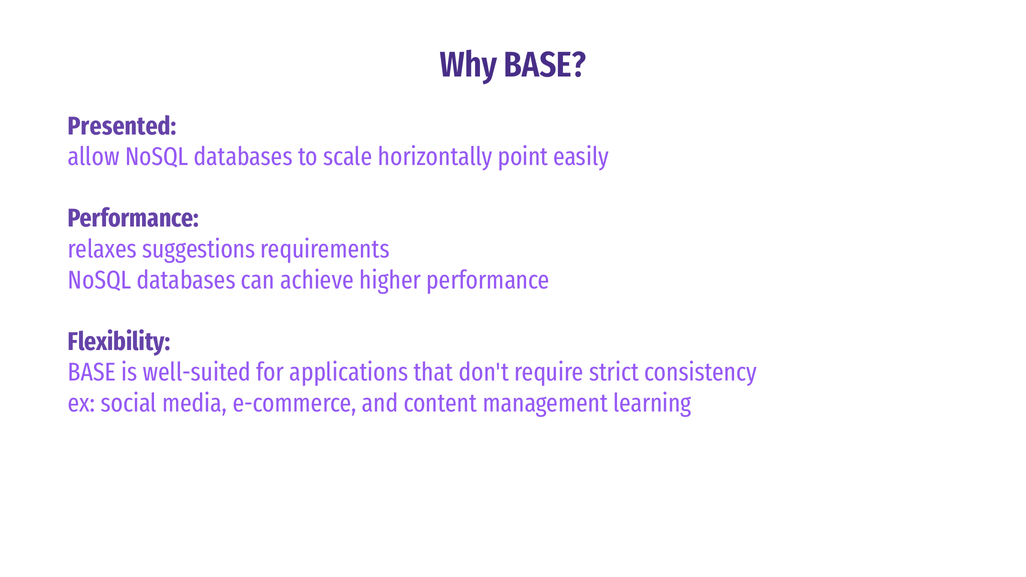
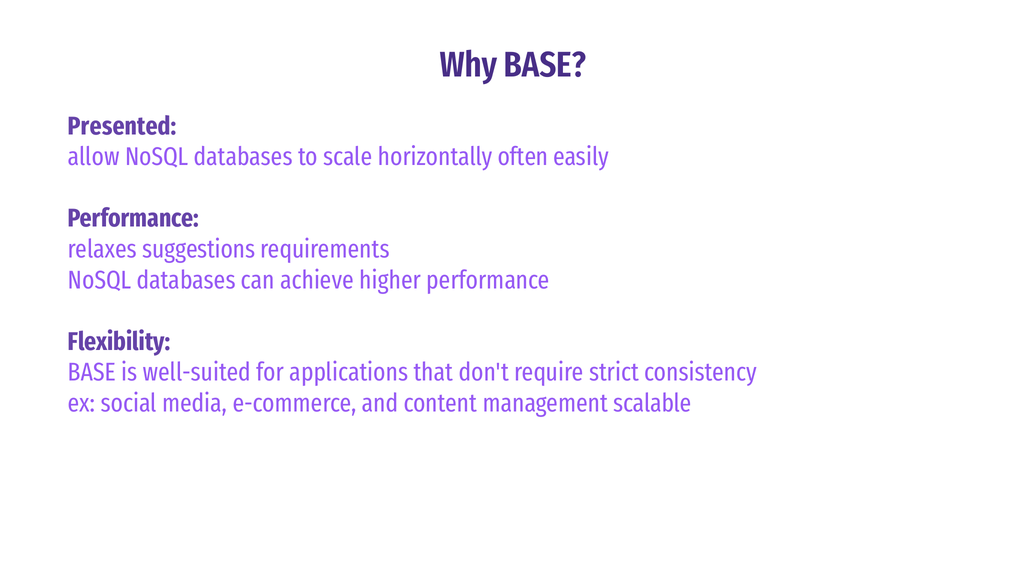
point: point -> often
learning: learning -> scalable
